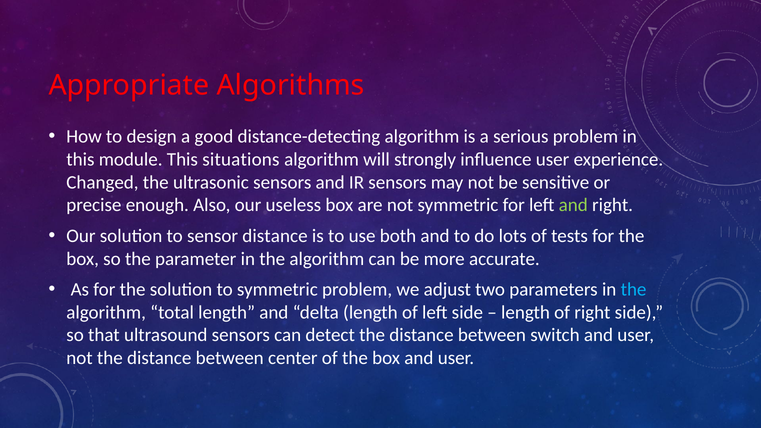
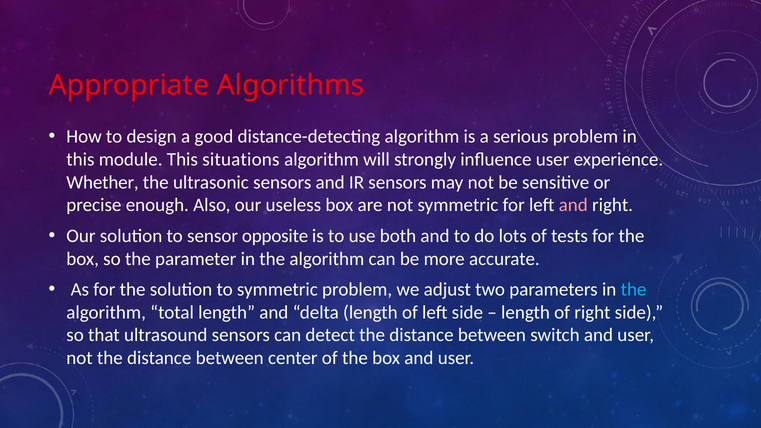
Changed: Changed -> Whether
and at (573, 205) colour: light green -> pink
sensor distance: distance -> opposite
